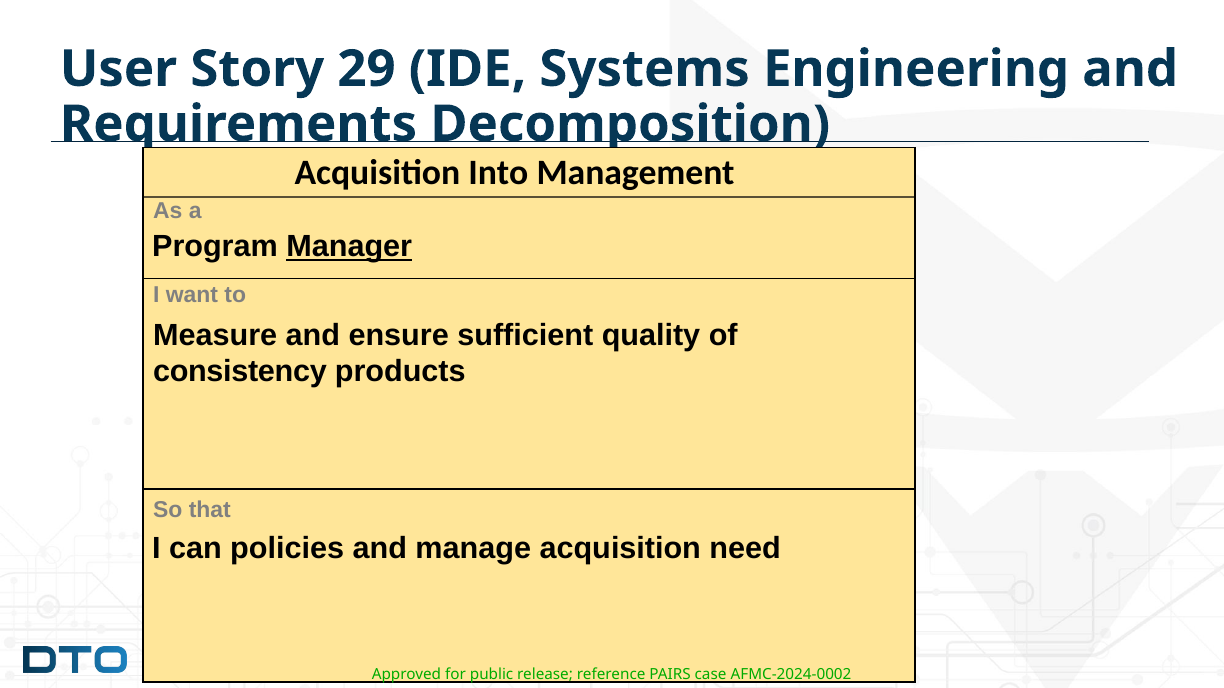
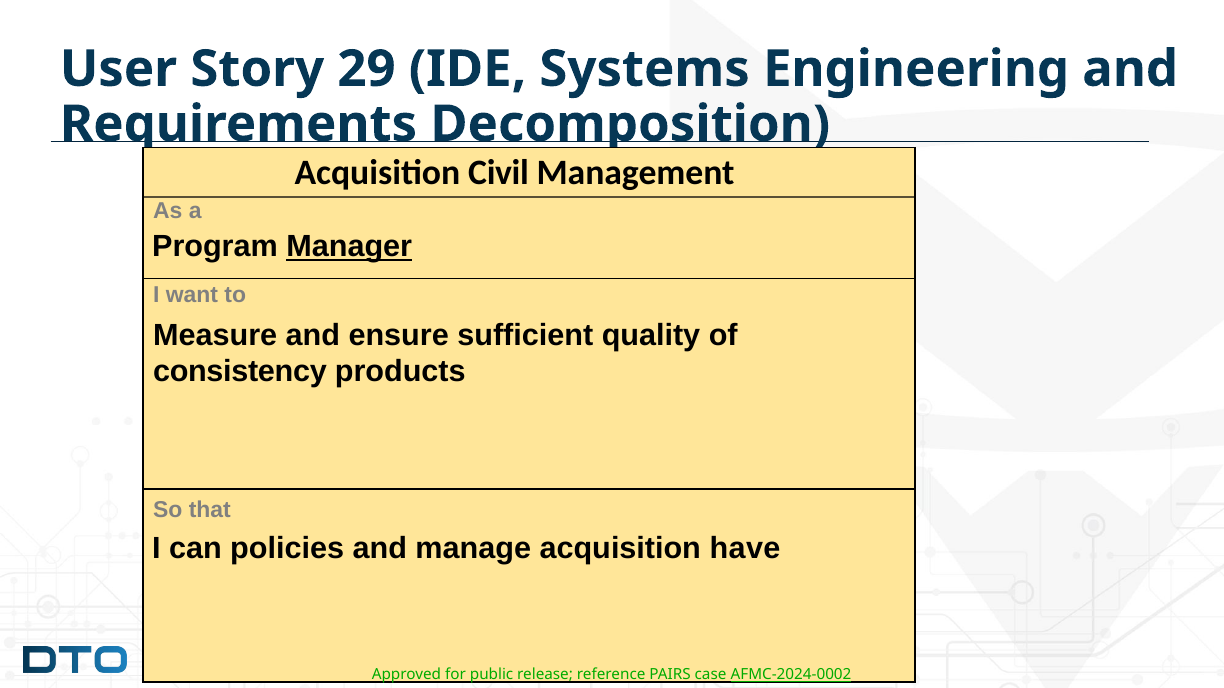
Into: Into -> Civil
need: need -> have
AFMC-2024-0002 underline: none -> present
